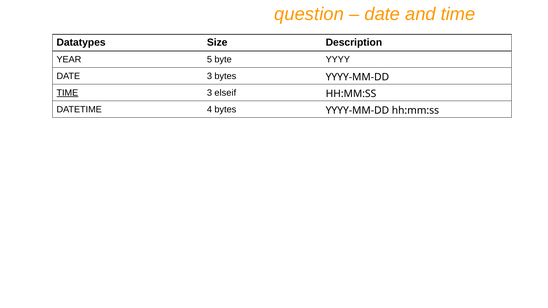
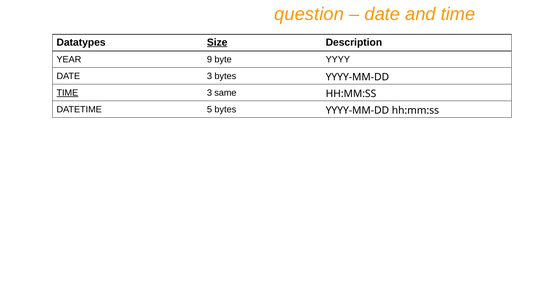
Size underline: none -> present
5: 5 -> 9
elseif: elseif -> same
4: 4 -> 5
